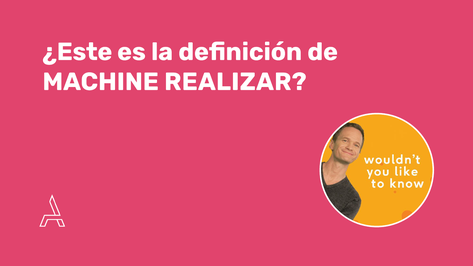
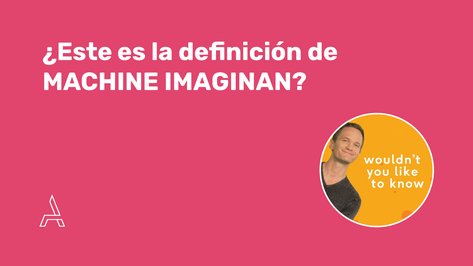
REALIZAR: REALIZAR -> IMAGINAN
